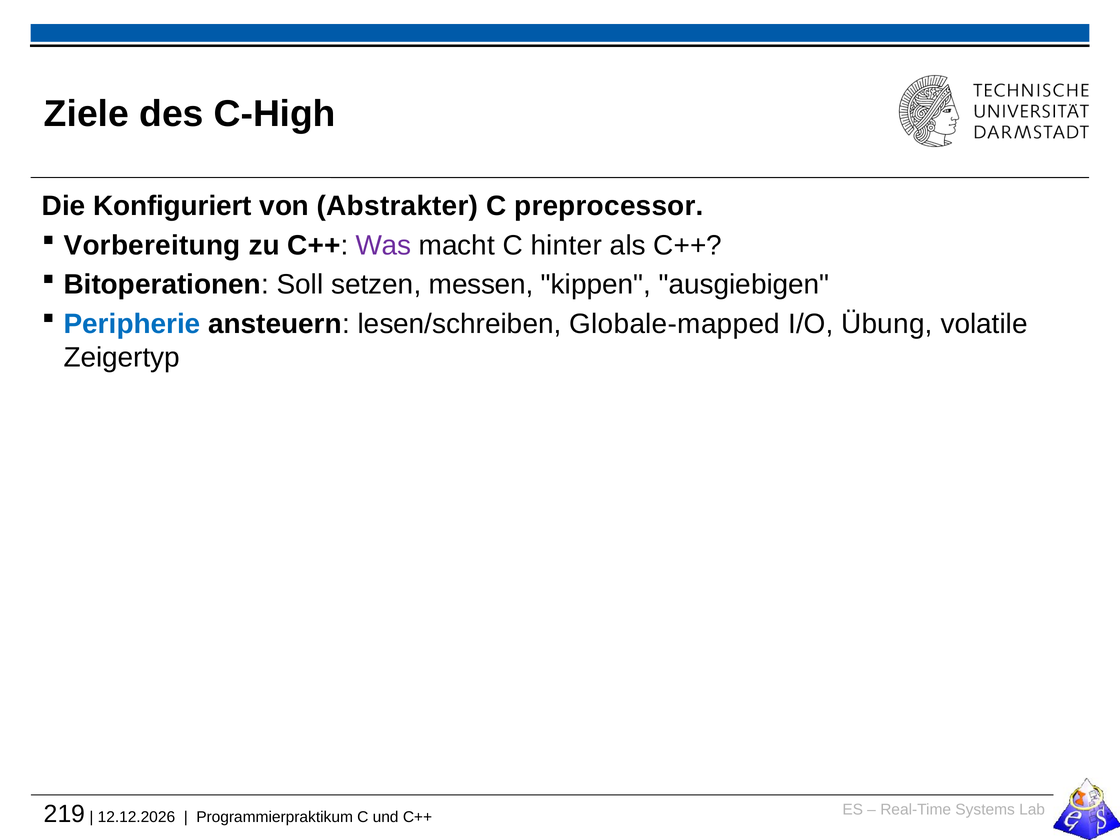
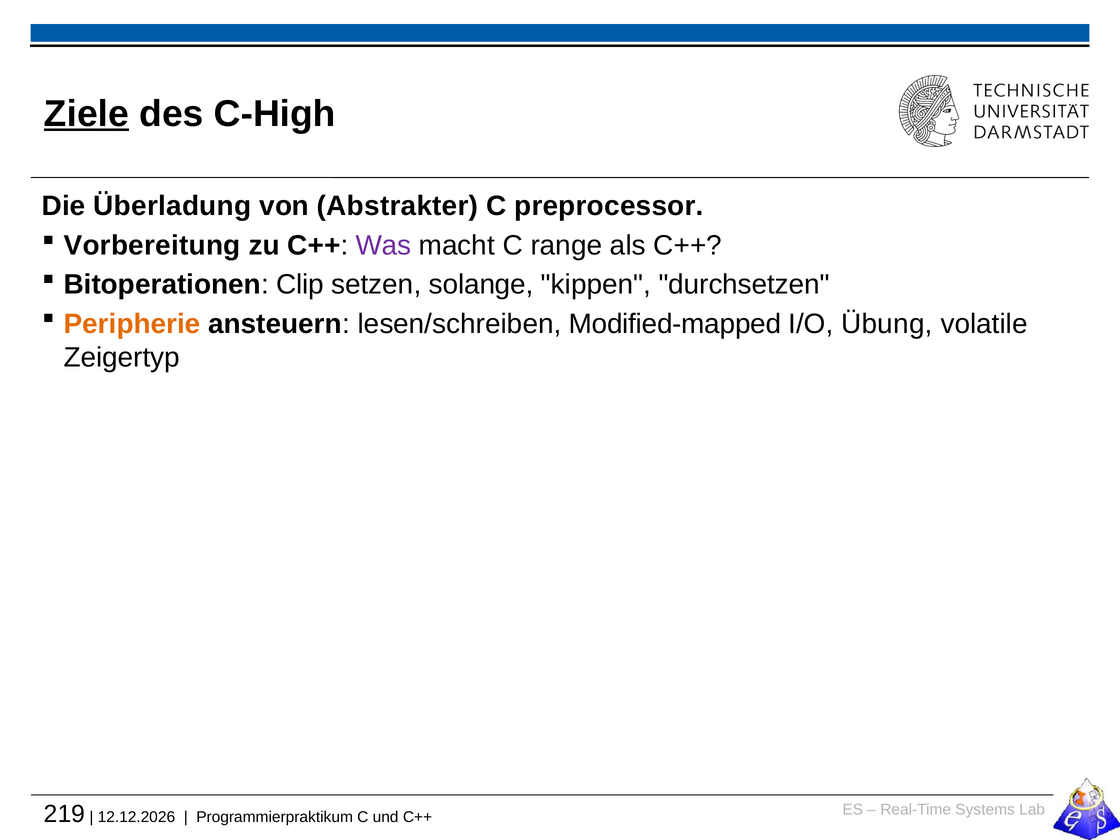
Ziele underline: none -> present
Konfiguriert: Konfiguriert -> Überladung
hinter: hinter -> range
Soll: Soll -> Clip
messen: messen -> solange
ausgiebigen: ausgiebigen -> durchsetzen
Peripherie colour: blue -> orange
Globale-mapped: Globale-mapped -> Modified-mapped
